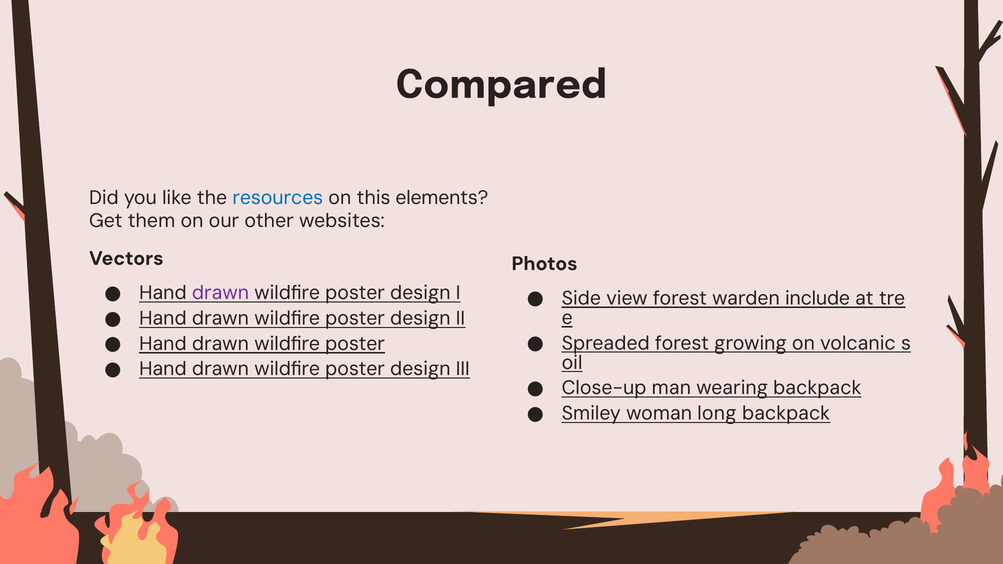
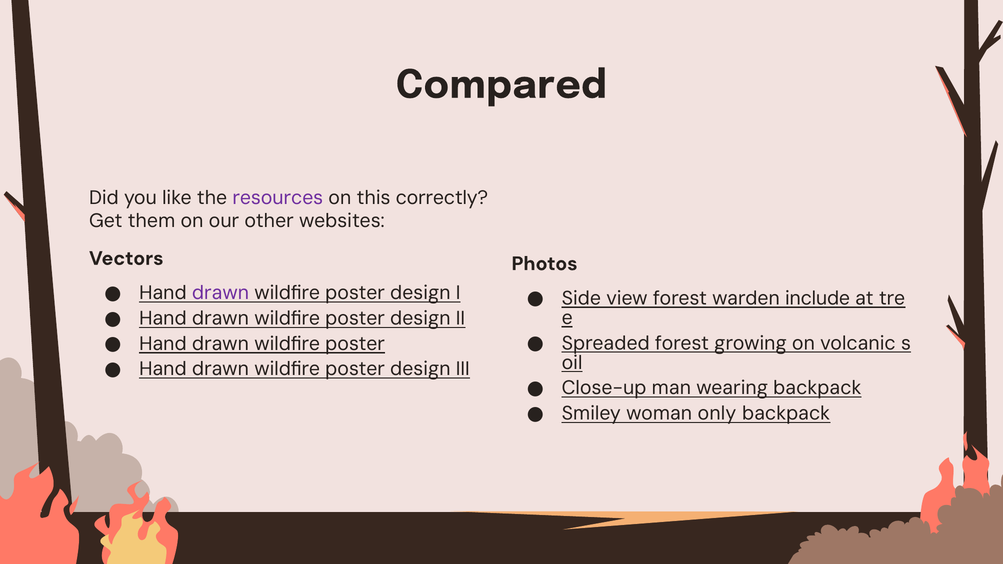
resources colour: blue -> purple
elements: elements -> correctly
long: long -> only
